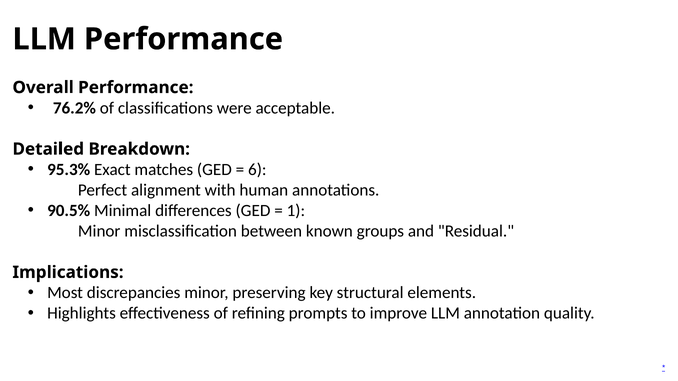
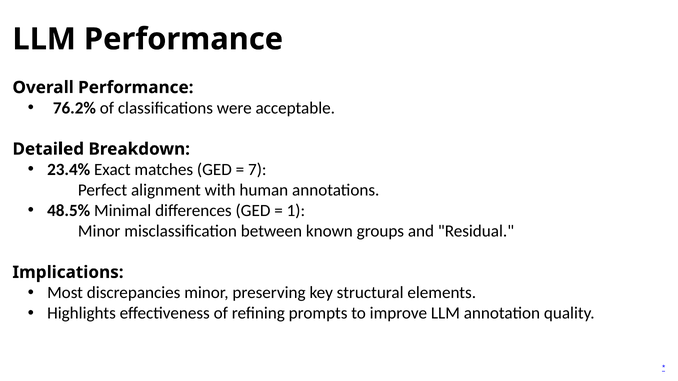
95.3%: 95.3% -> 23.4%
6: 6 -> 7
90.5%: 90.5% -> 48.5%
